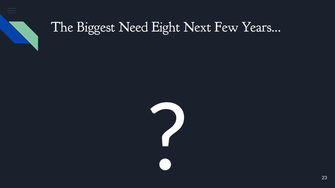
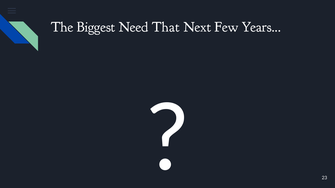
Eight: Eight -> That
